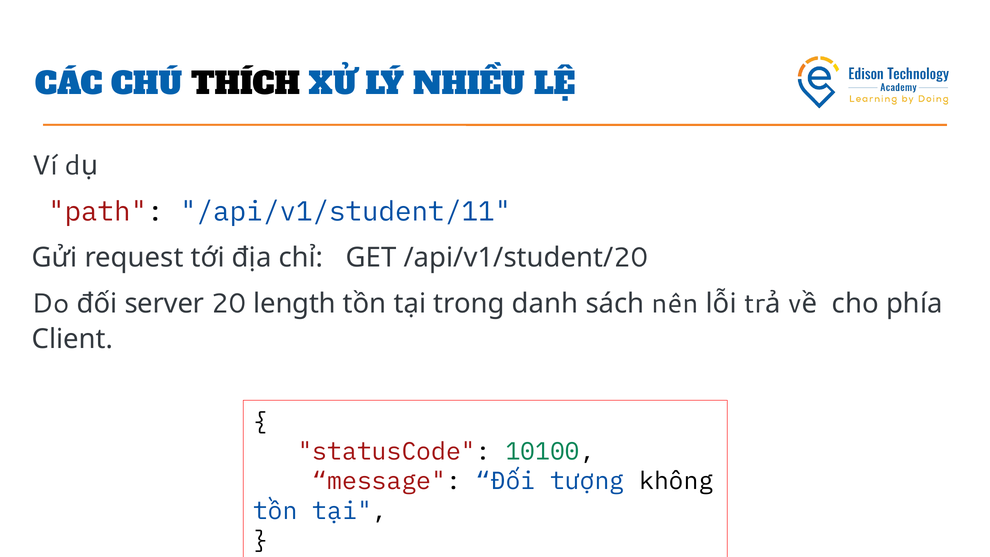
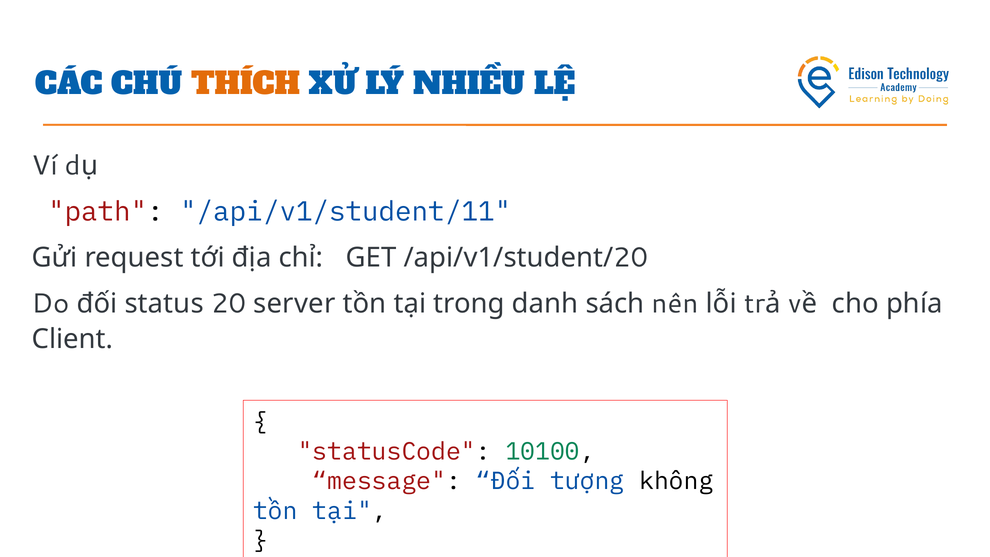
THÍCH colour: black -> orange
server: server -> status
length: length -> server
